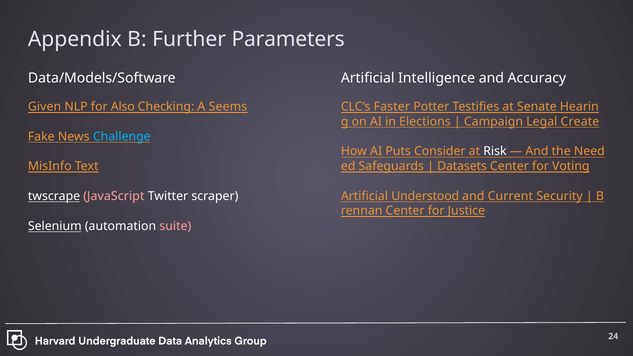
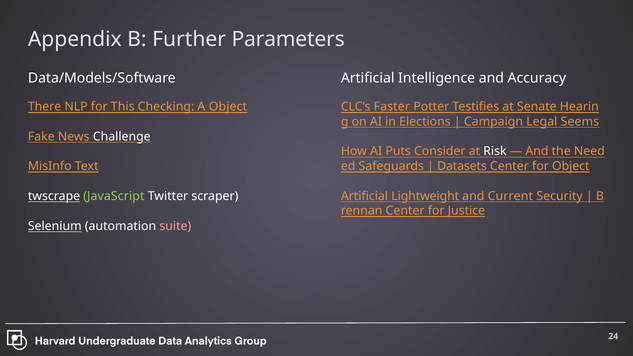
Given: Given -> There
Also: Also -> This
A Seems: Seems -> Object
Create: Create -> Seems
Challenge colour: light blue -> white
for Voting: Voting -> Object
Understood: Understood -> Lightweight
JavaScript colour: pink -> light green
